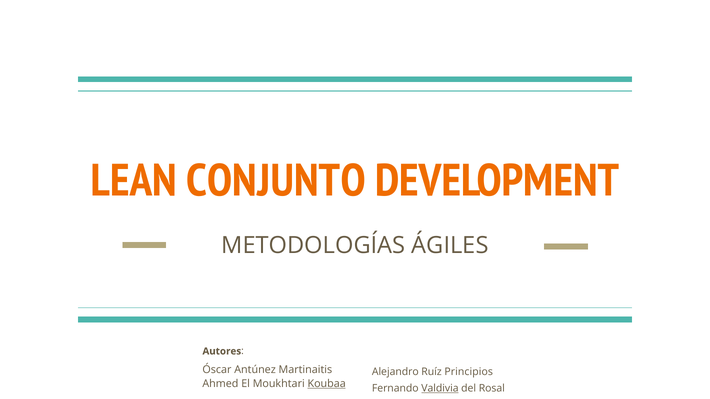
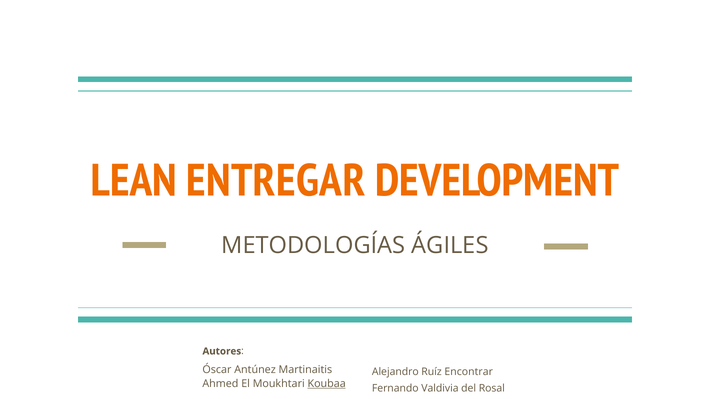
CONJUNTO: CONJUNTO -> ENTREGAR
Principios: Principios -> Encontrar
Valdivia underline: present -> none
